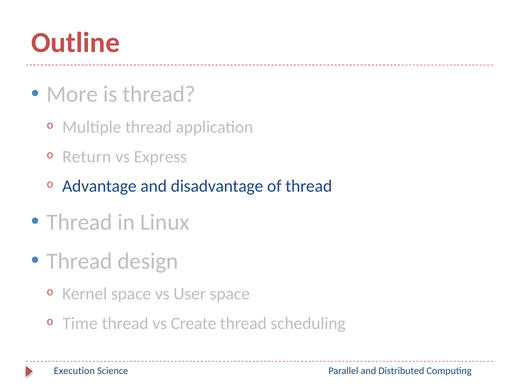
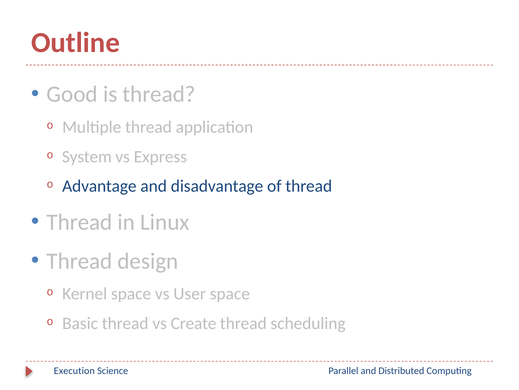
More: More -> Good
Return: Return -> System
Time: Time -> Basic
